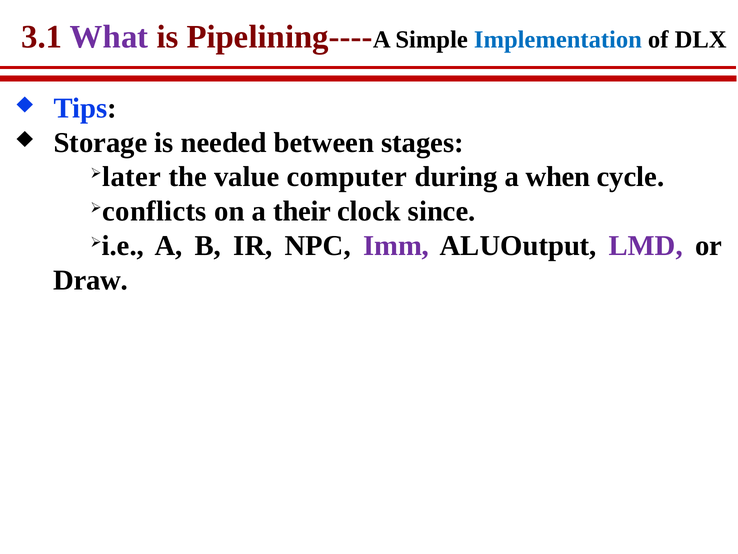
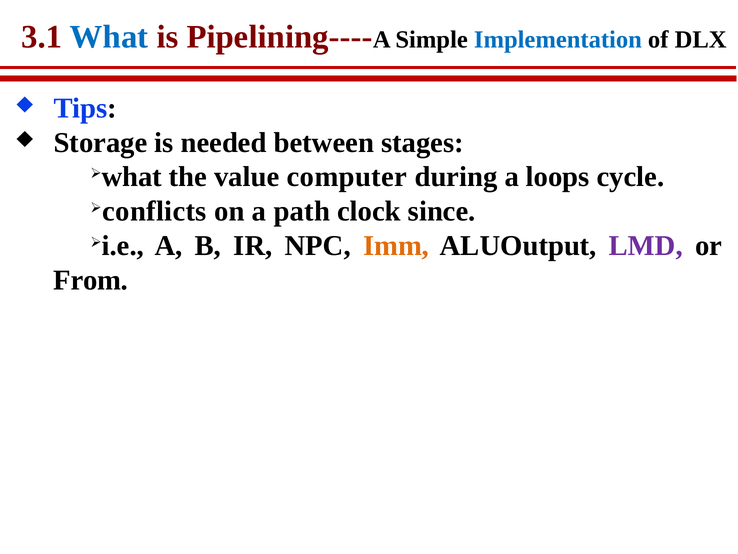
What at (109, 37) colour: purple -> blue
later at (132, 177): later -> what
when: when -> loops
their: their -> path
Imm colour: purple -> orange
Draw: Draw -> From
